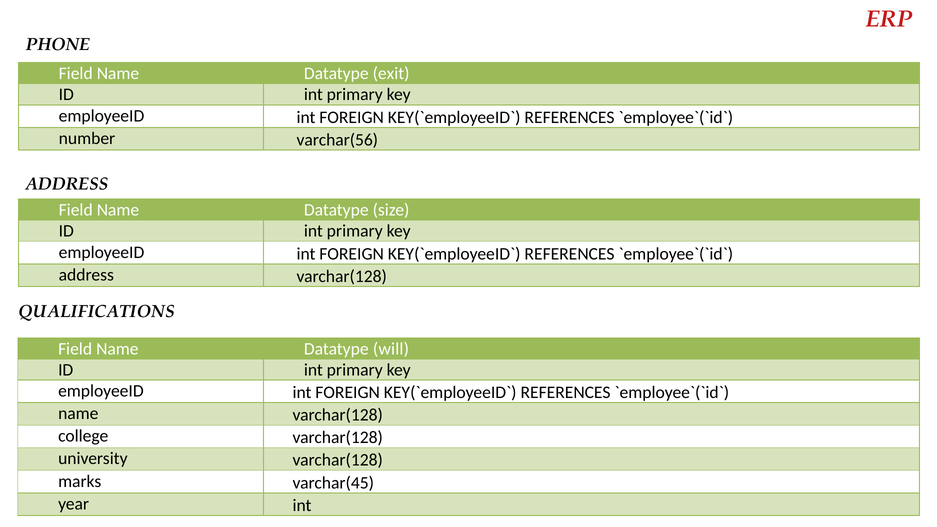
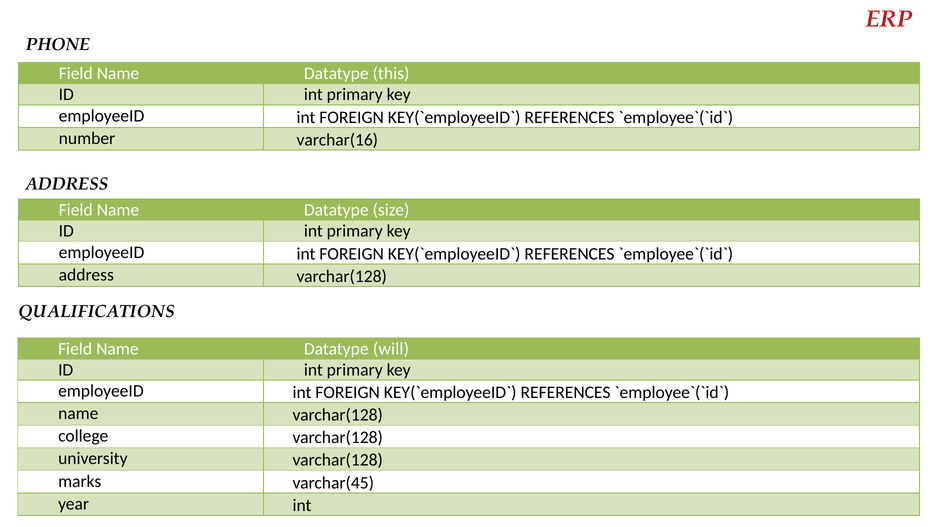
exit: exit -> this
varchar(56: varchar(56 -> varchar(16
